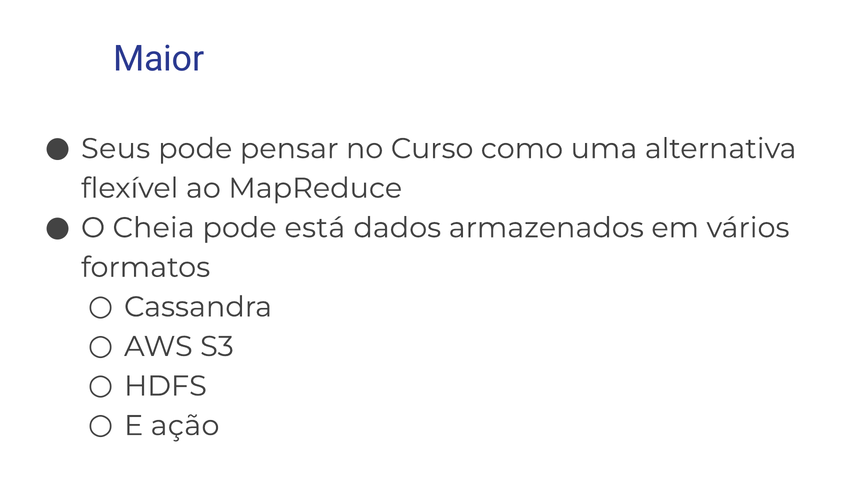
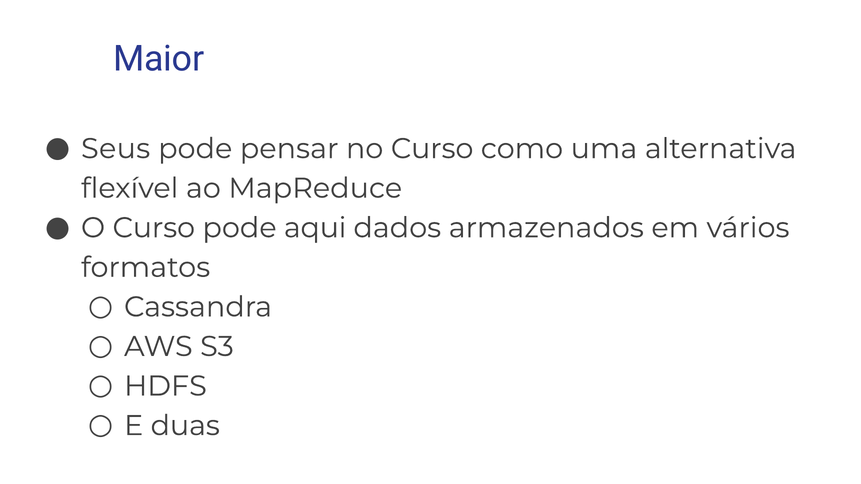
O Cheia: Cheia -> Curso
está: está -> aqui
ação: ação -> duas
